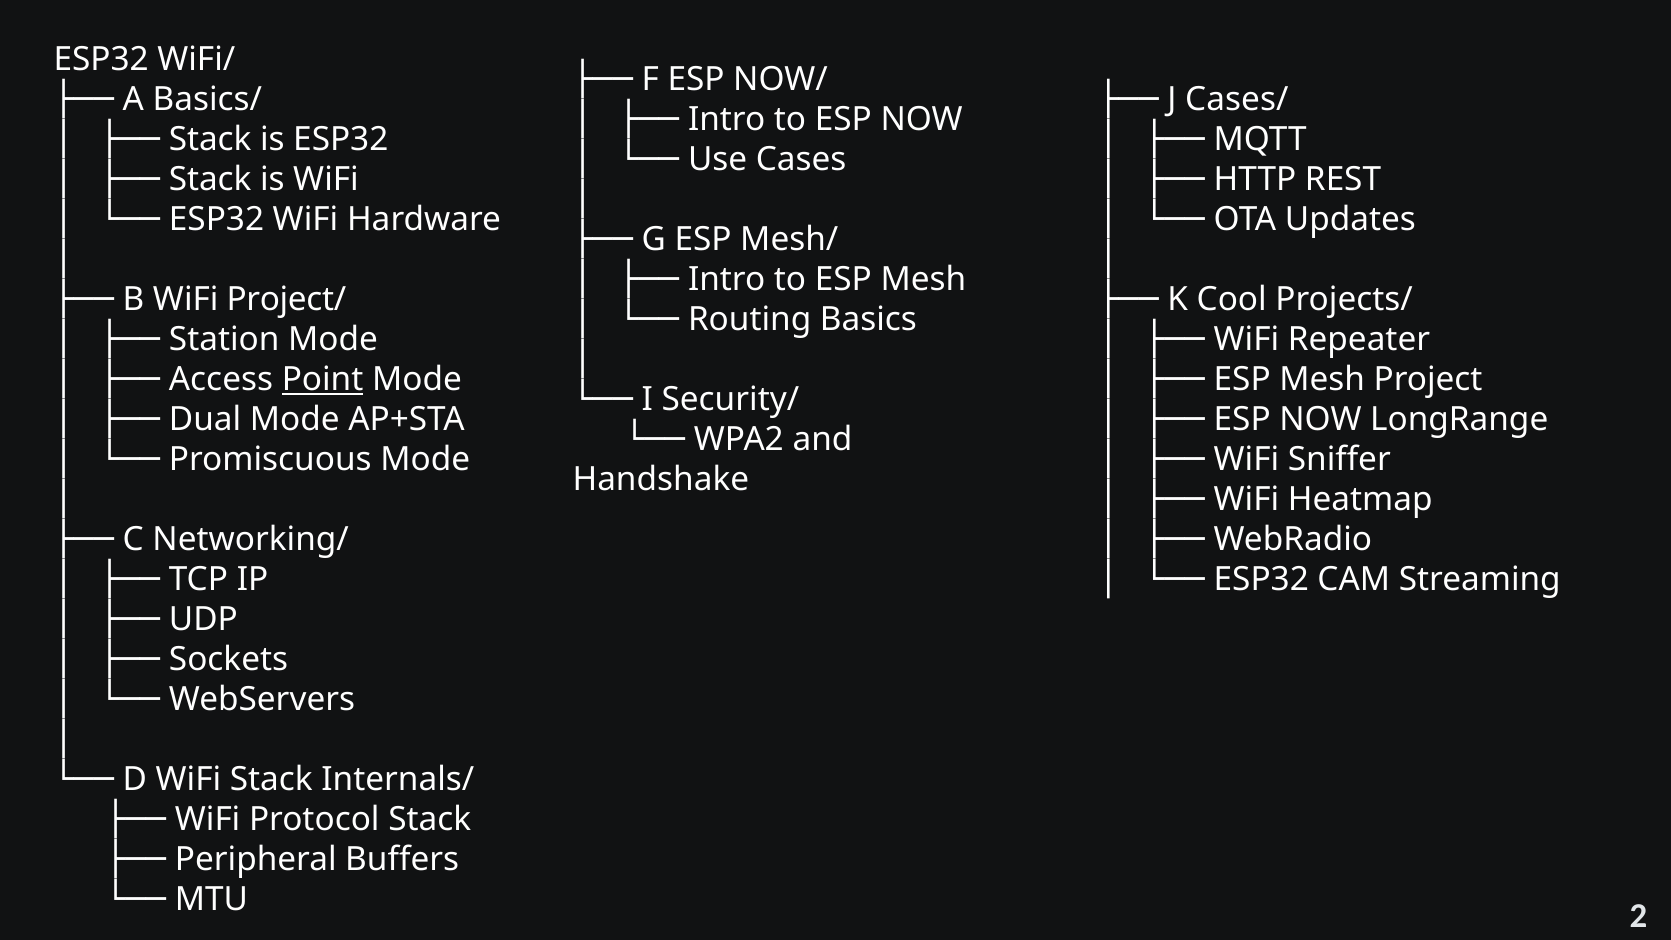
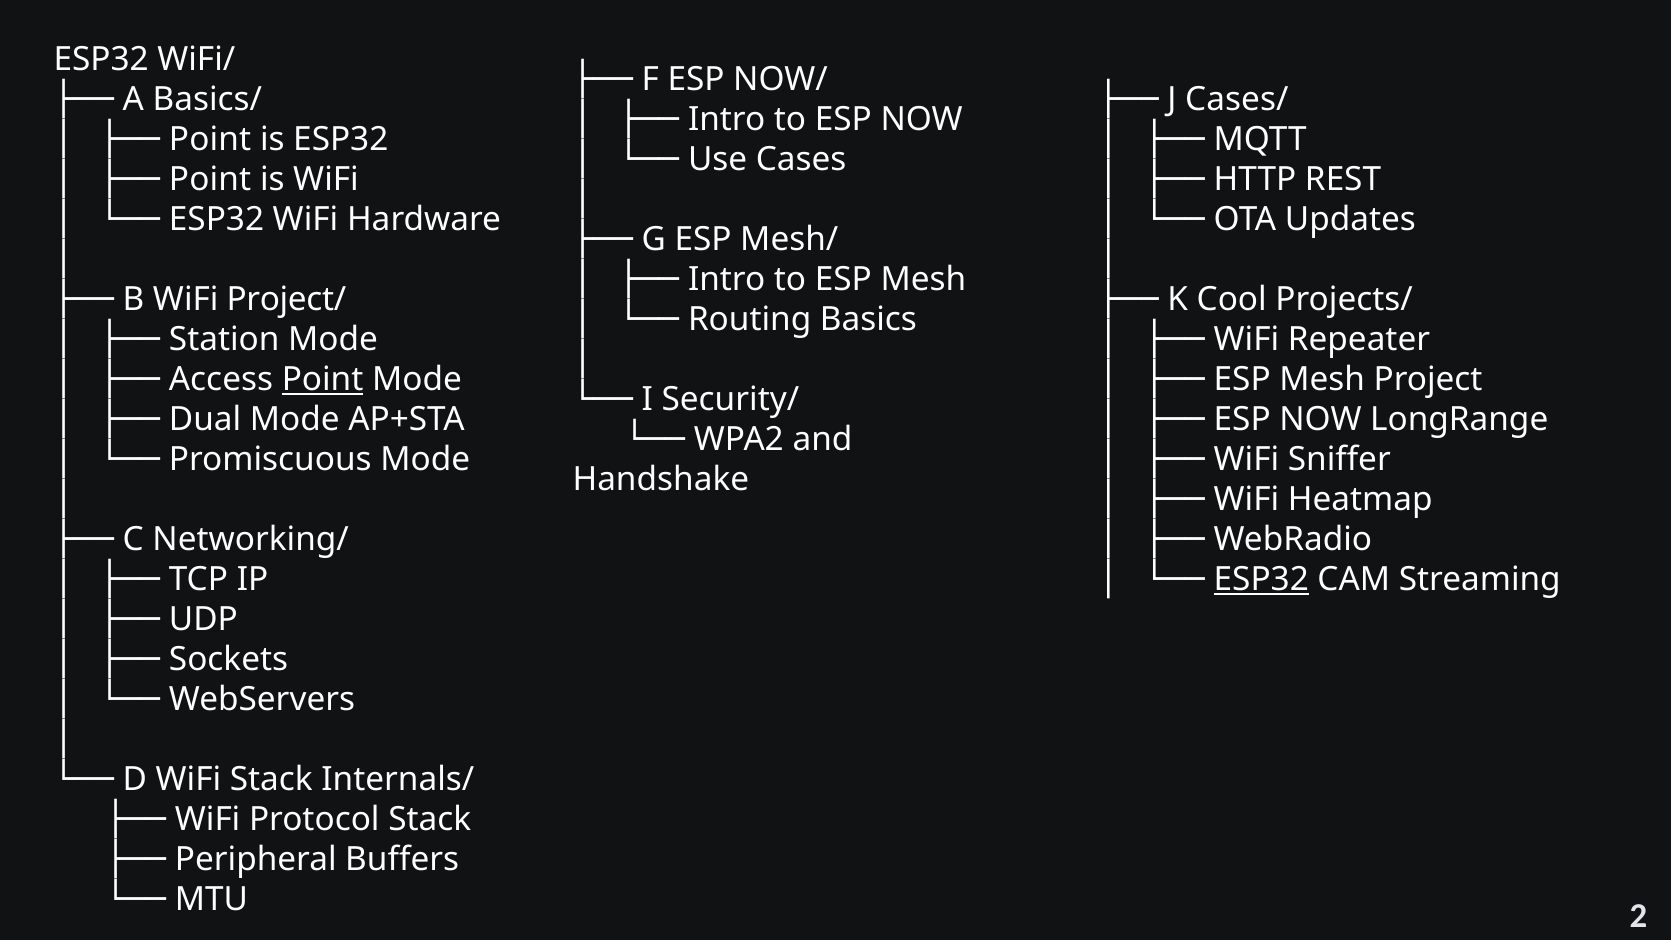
Stack at (210, 140): Stack -> Point
Stack at (210, 180): Stack -> Point
ESP32 at (1261, 580) underline: none -> present
